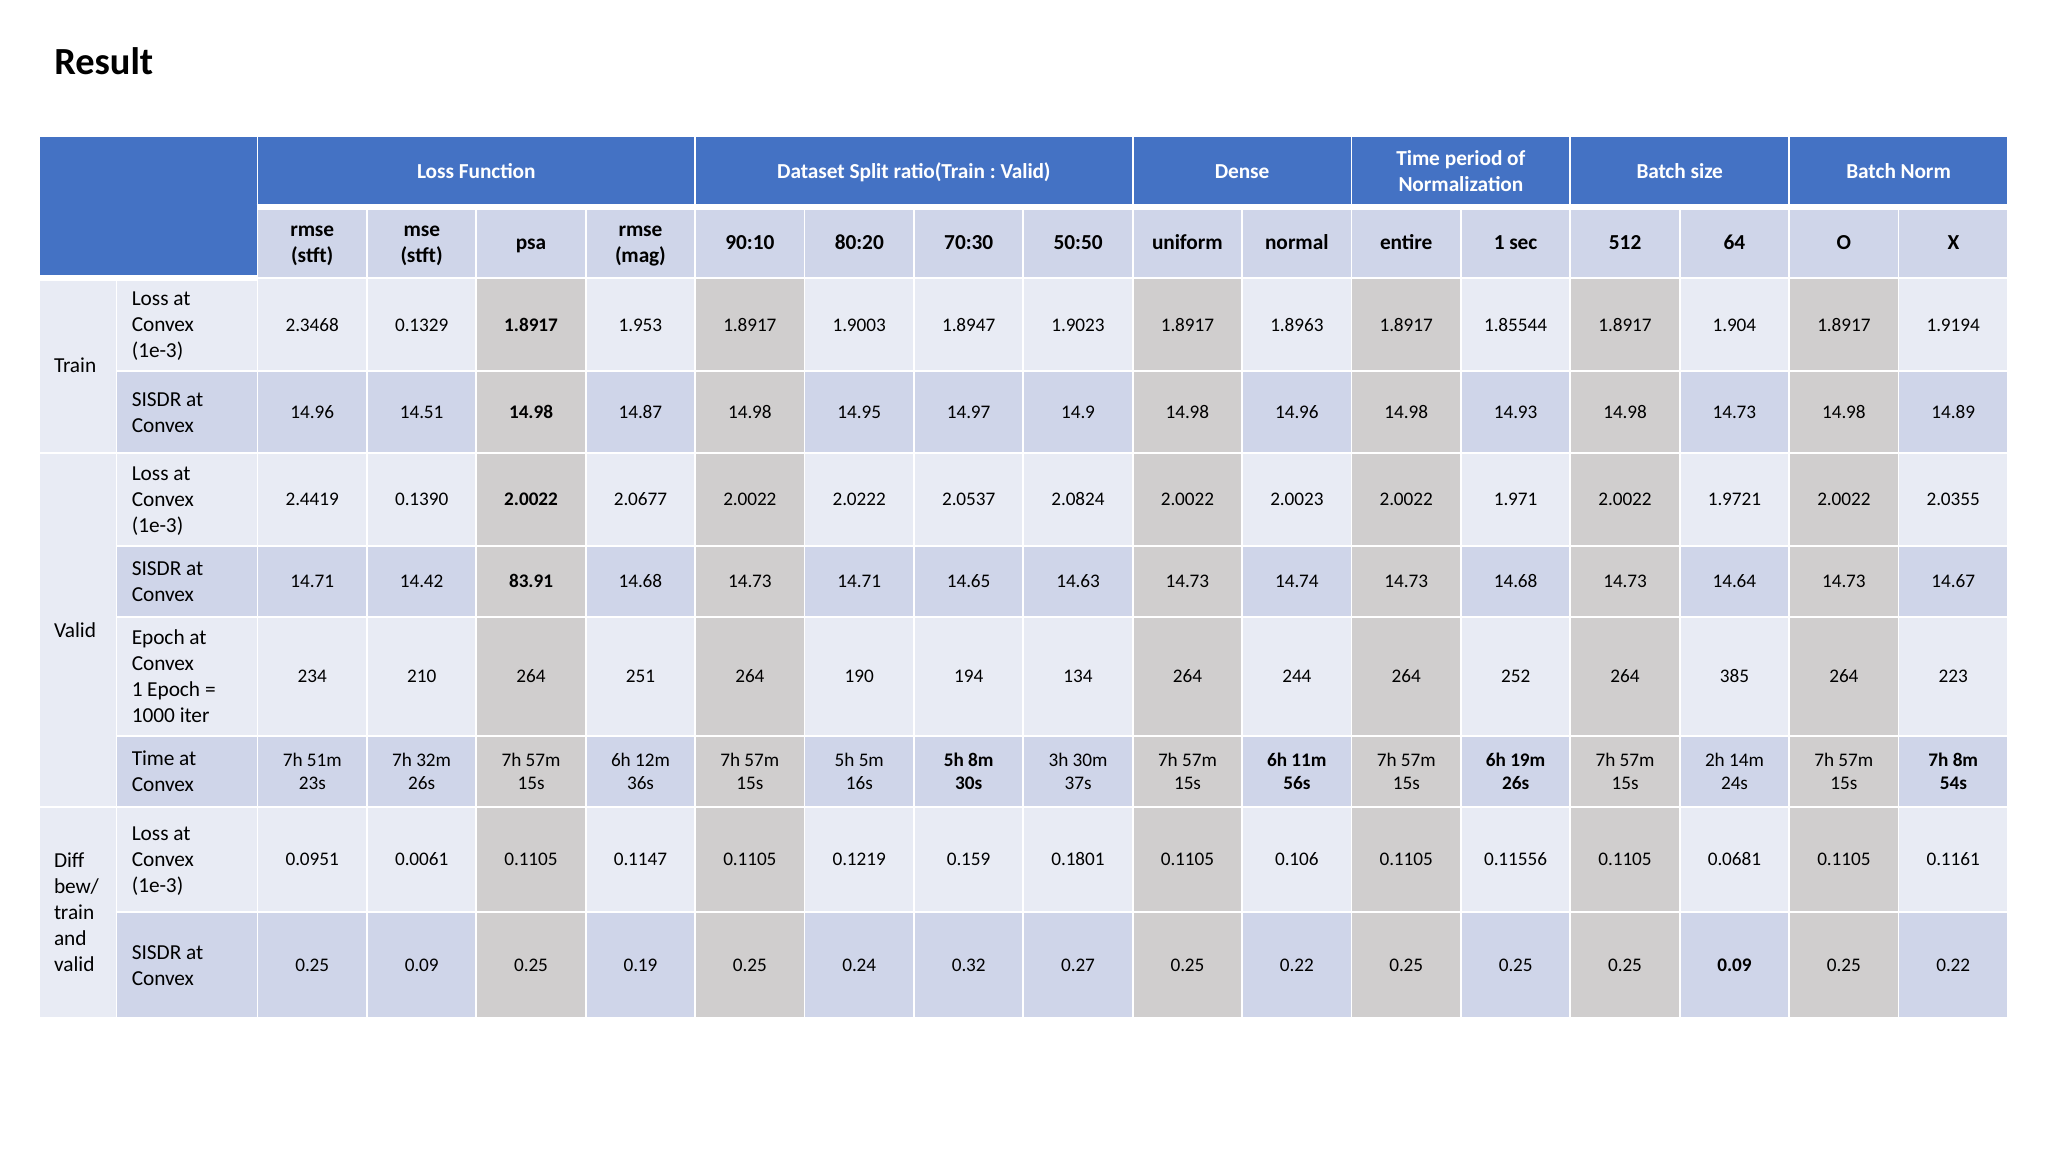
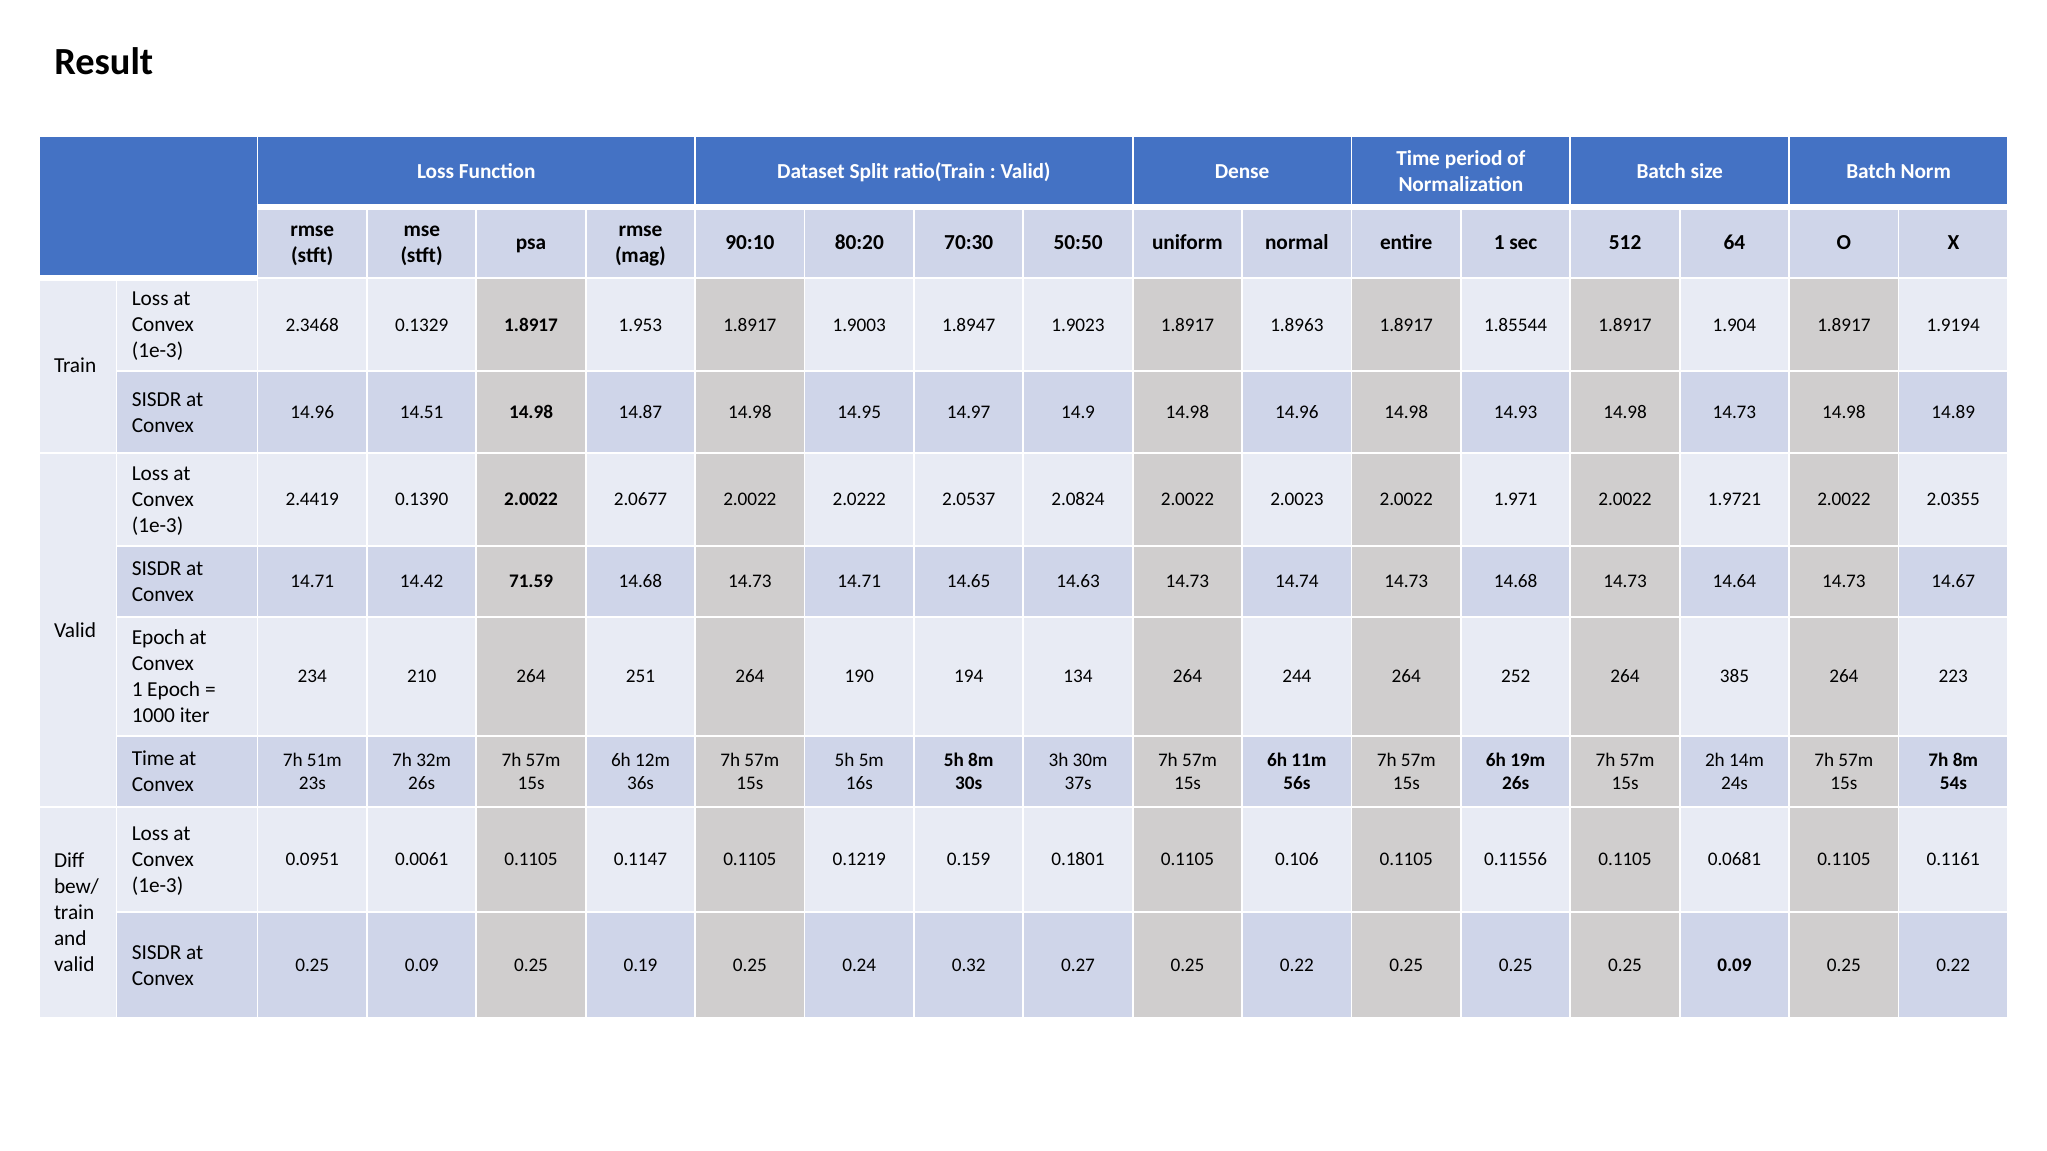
83.91: 83.91 -> 71.59
